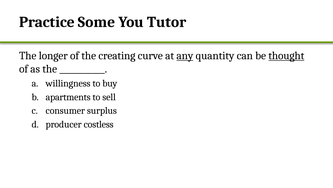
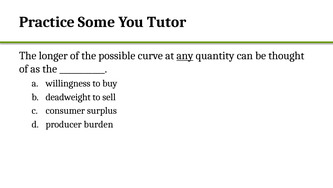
creating: creating -> possible
thought underline: present -> none
apartments: apartments -> deadweight
costless: costless -> burden
